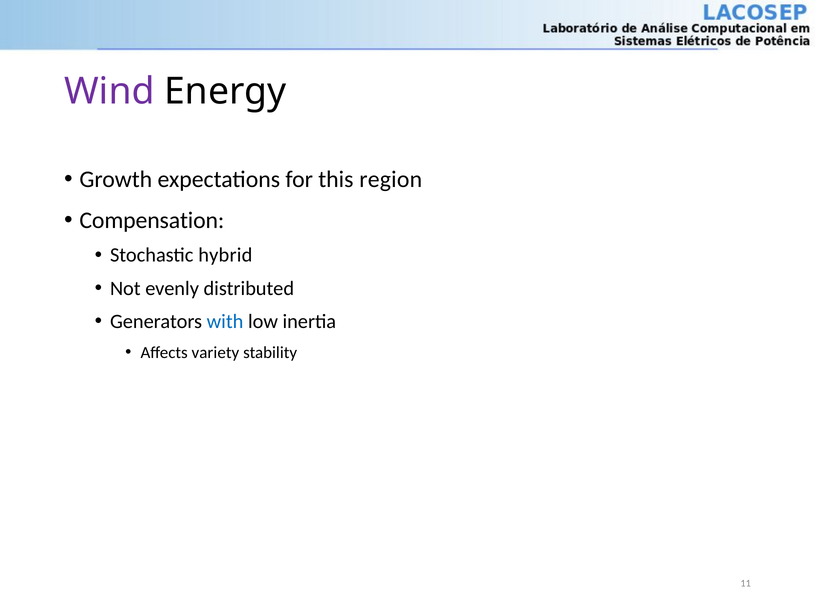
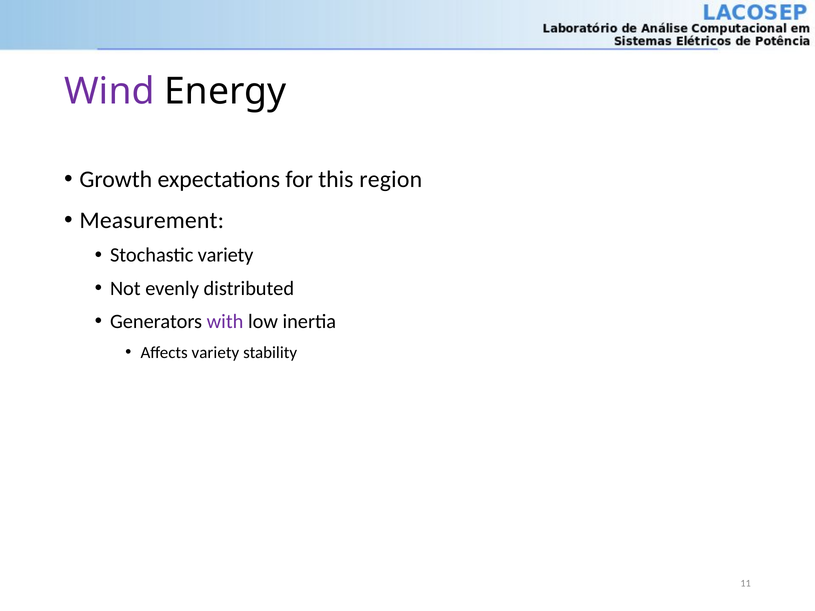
Compensation: Compensation -> Measurement
Stochastic hybrid: hybrid -> variety
with colour: blue -> purple
